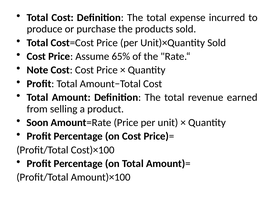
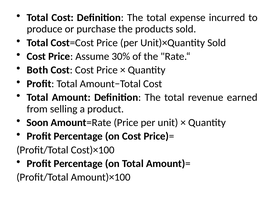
65%: 65% -> 30%
Note: Note -> Both
